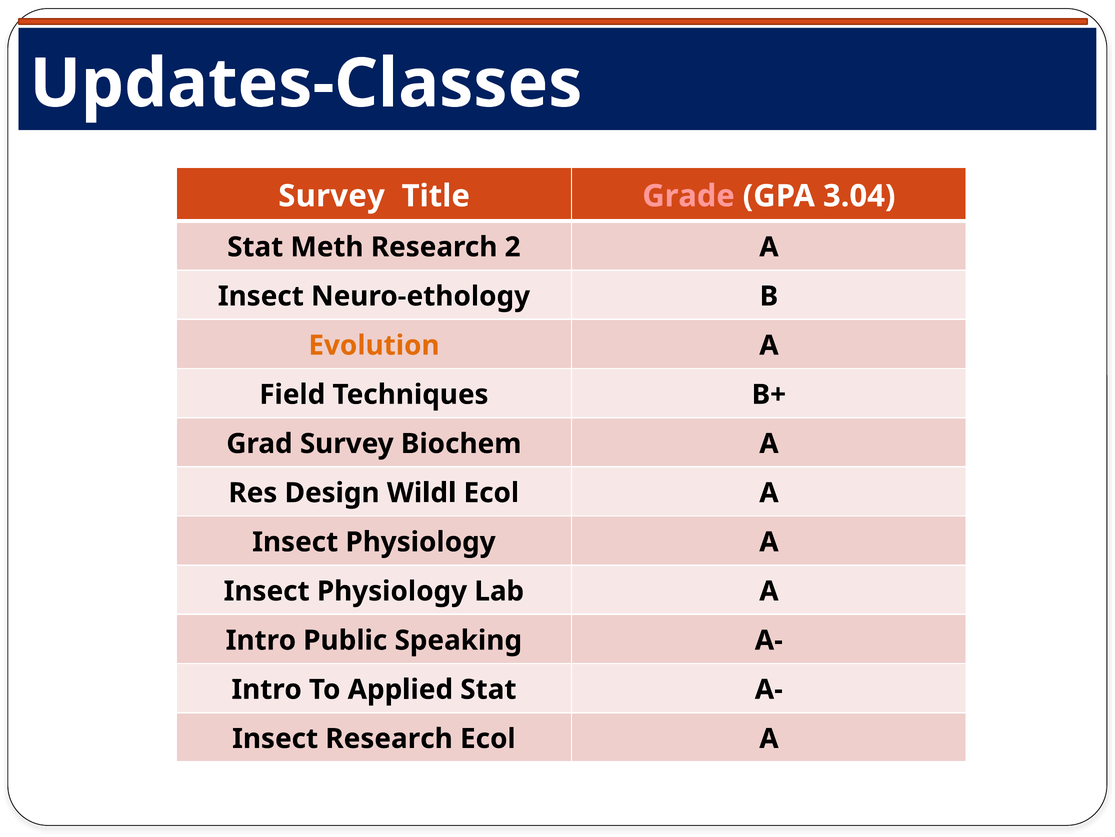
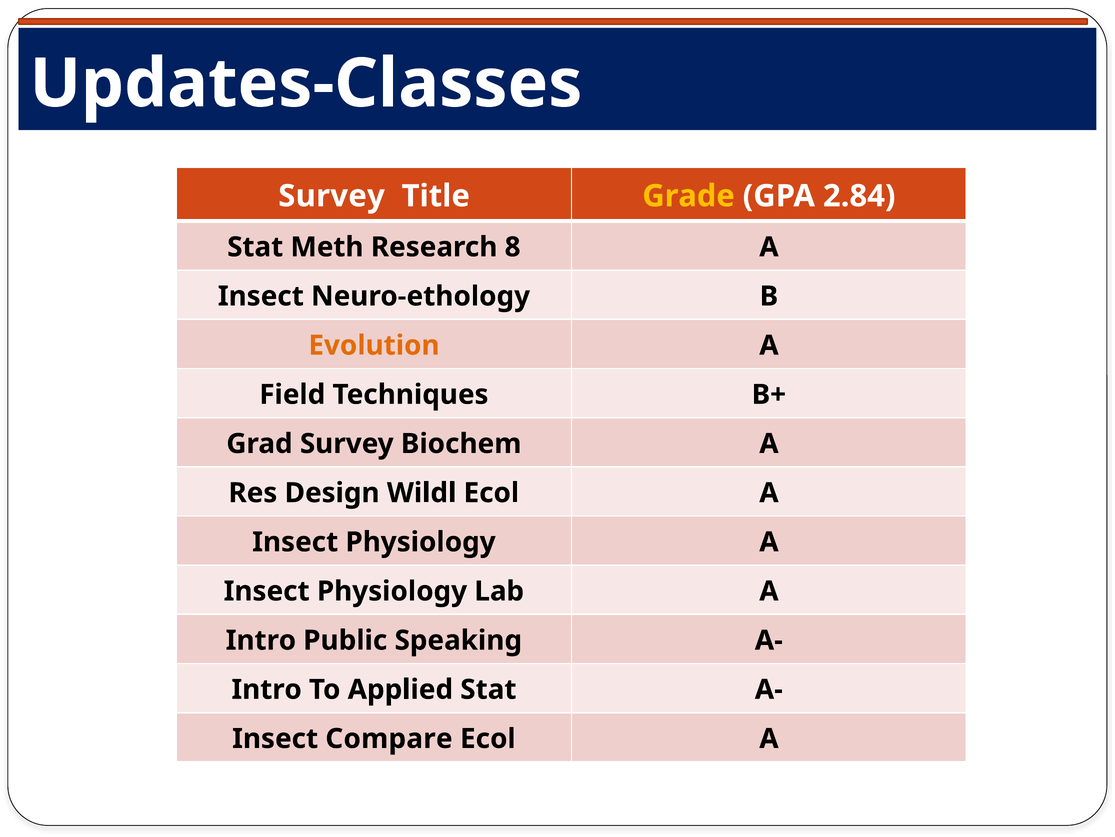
Grade colour: pink -> yellow
3.04: 3.04 -> 2.84
2: 2 -> 8
Insect Research: Research -> Compare
